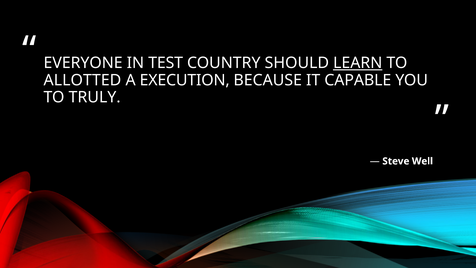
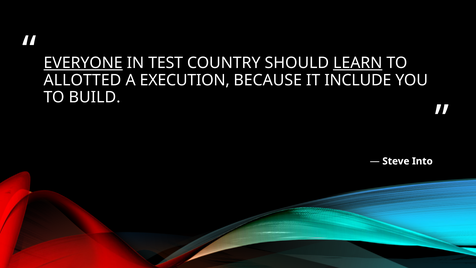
EVERYONE underline: none -> present
CAPABLE: CAPABLE -> INCLUDE
TRULY: TRULY -> BUILD
Well: Well -> Into
